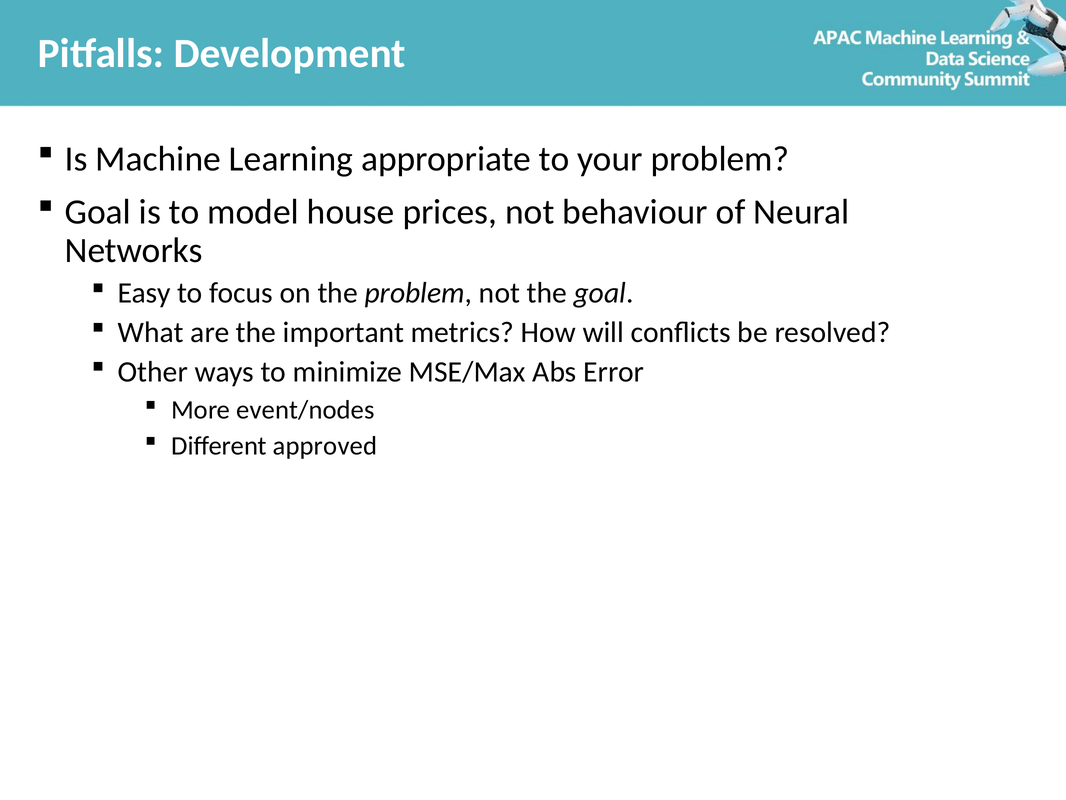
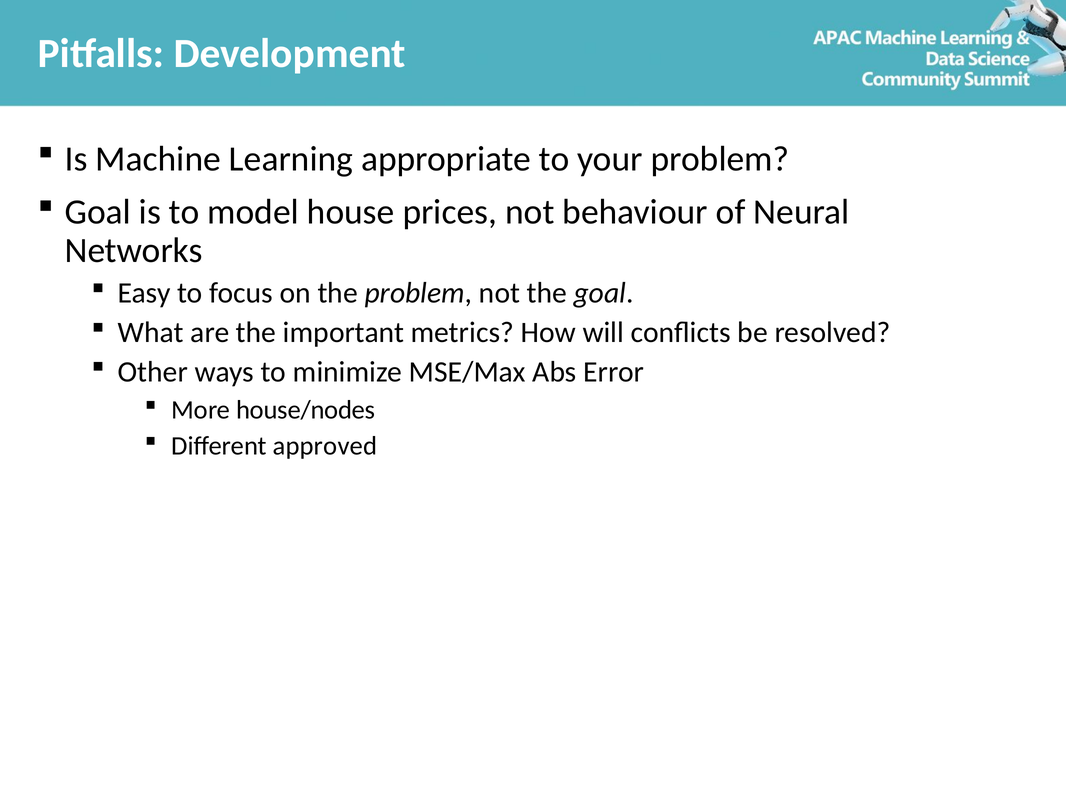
event/nodes: event/nodes -> house/nodes
